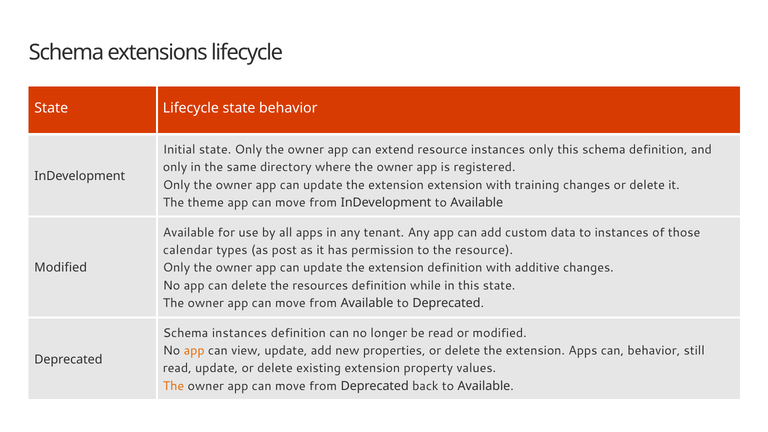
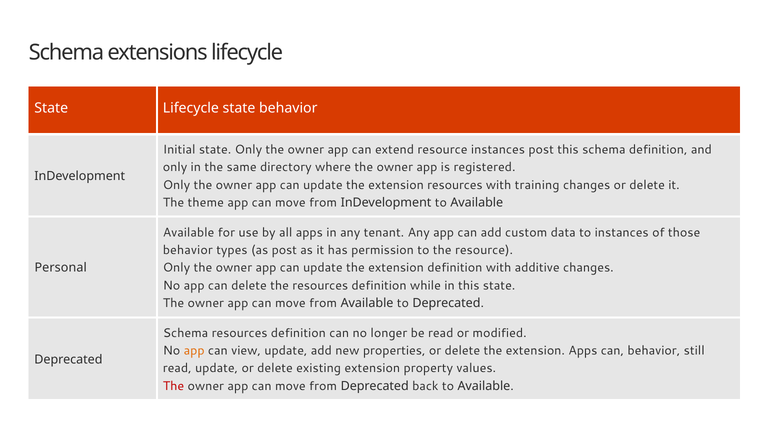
instances only: only -> post
extension extension: extension -> resources
calendar at (188, 250): calendar -> behavior
Modified at (61, 268): Modified -> Personal
Schema instances: instances -> resources
The at (173, 386) colour: orange -> red
